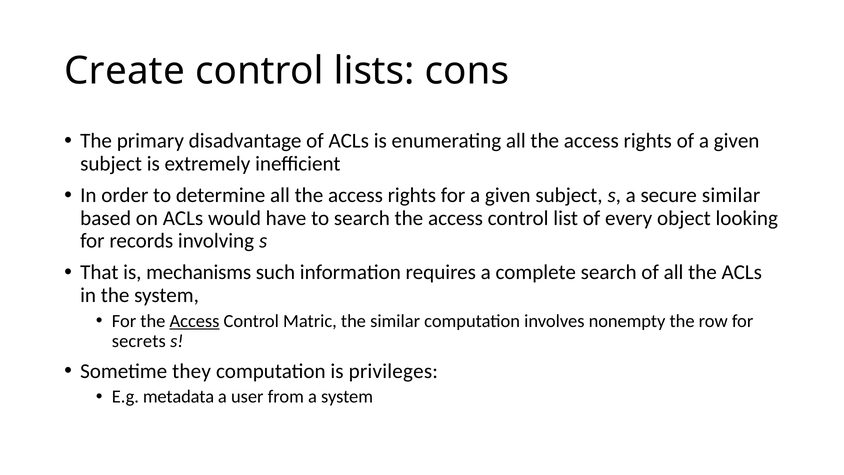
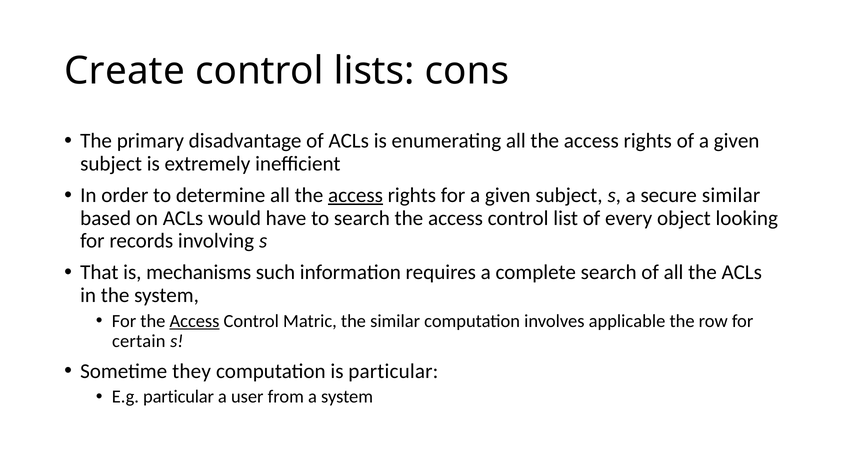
access at (355, 195) underline: none -> present
nonempty: nonempty -> applicable
secrets: secrets -> certain
is privileges: privileges -> particular
E.g metadata: metadata -> particular
